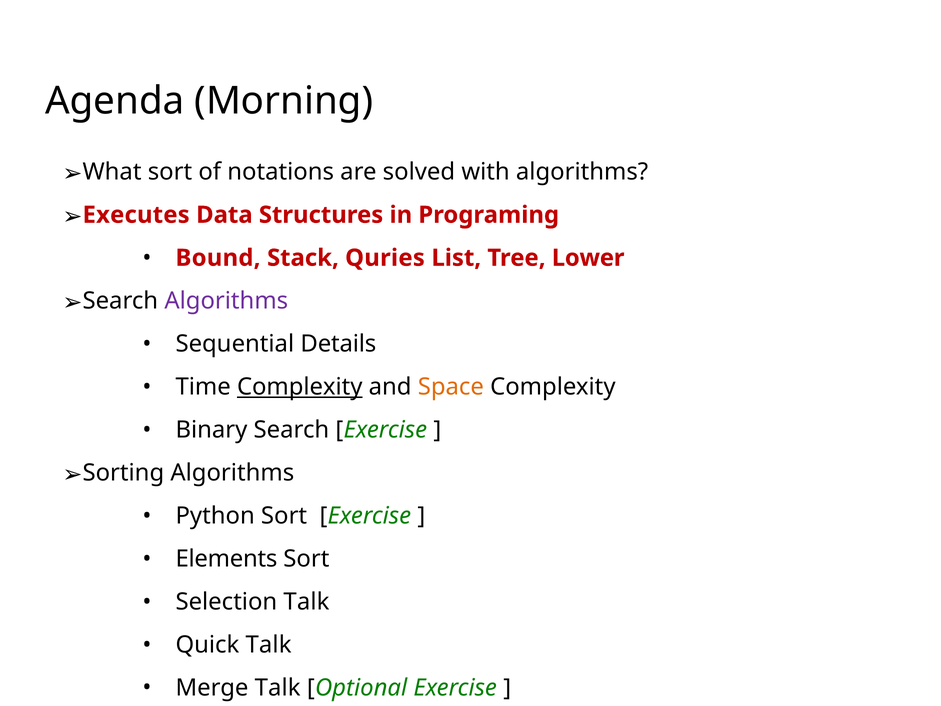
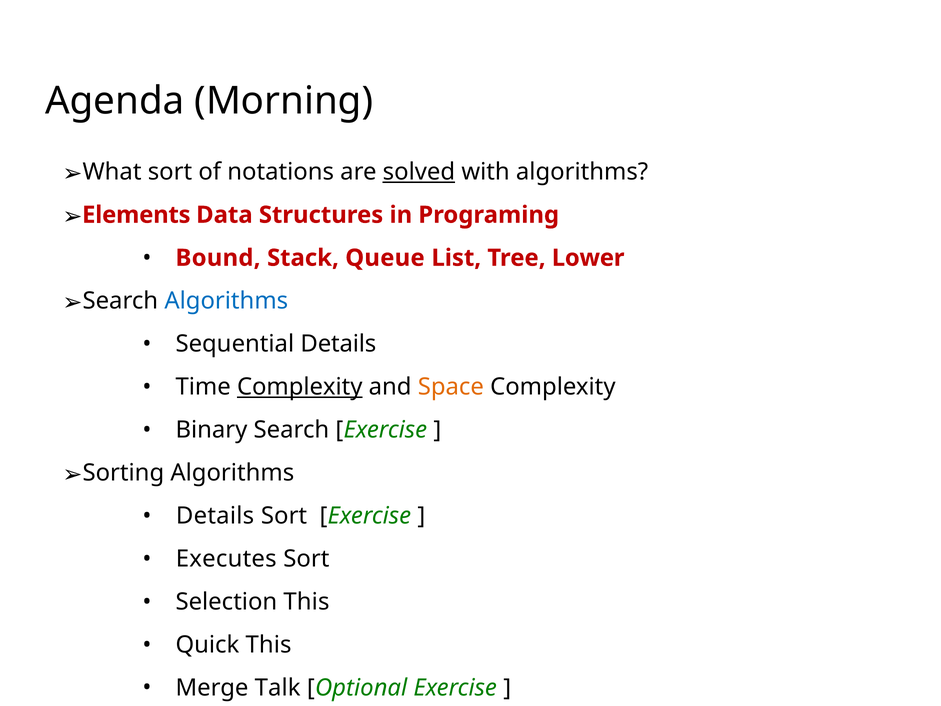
solved underline: none -> present
Executes: Executes -> Elements
Quries: Quries -> Queue
Algorithms at (226, 301) colour: purple -> blue
Python at (215, 516): Python -> Details
Elements: Elements -> Executes
Selection Talk: Talk -> This
Quick Talk: Talk -> This
